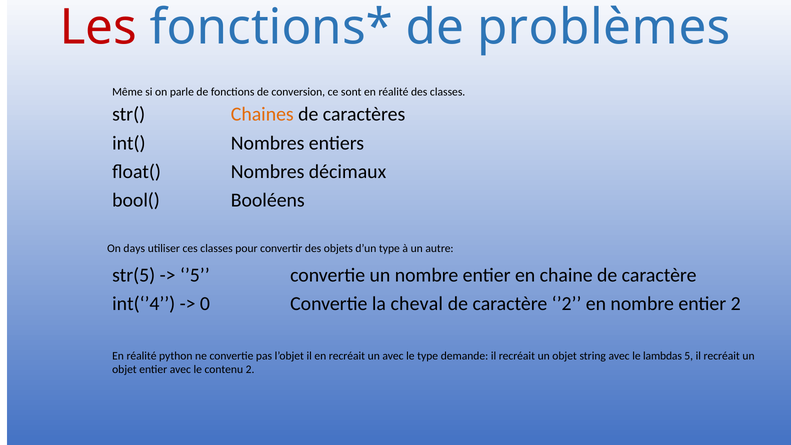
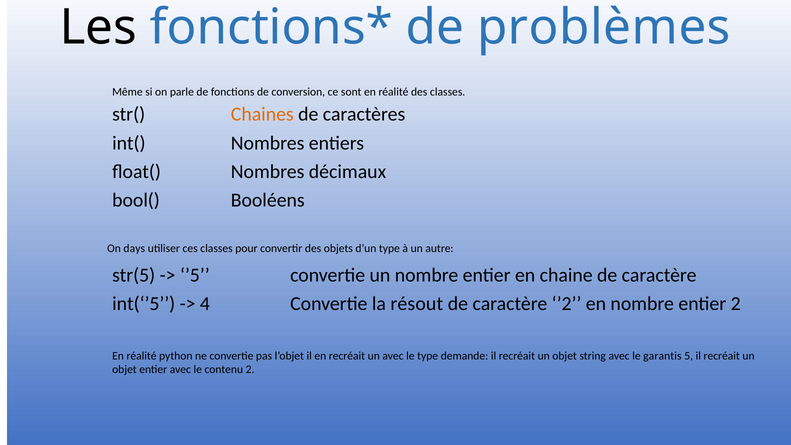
Les colour: red -> black
int(‘’4: int(‘’4 -> int(‘’5
0: 0 -> 4
cheval: cheval -> résout
lambdas: lambdas -> garantis
